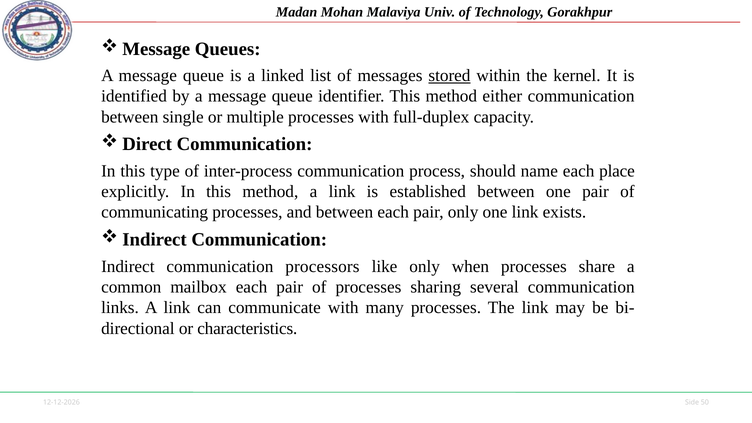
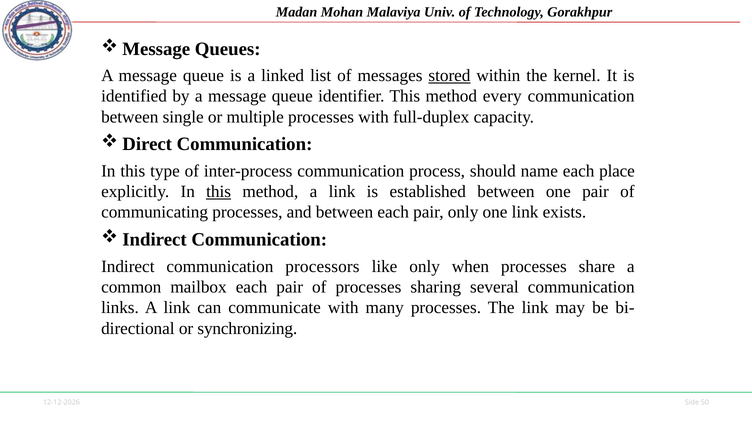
either: either -> every
this at (219, 192) underline: none -> present
characteristics: characteristics -> synchronizing
